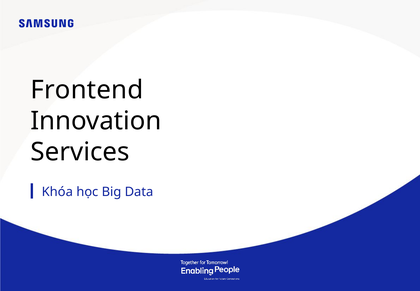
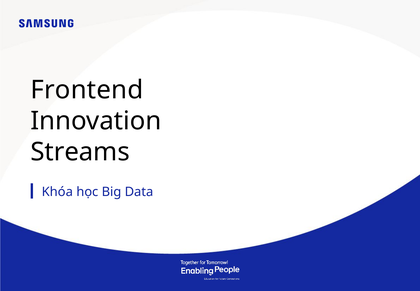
Services: Services -> Streams
